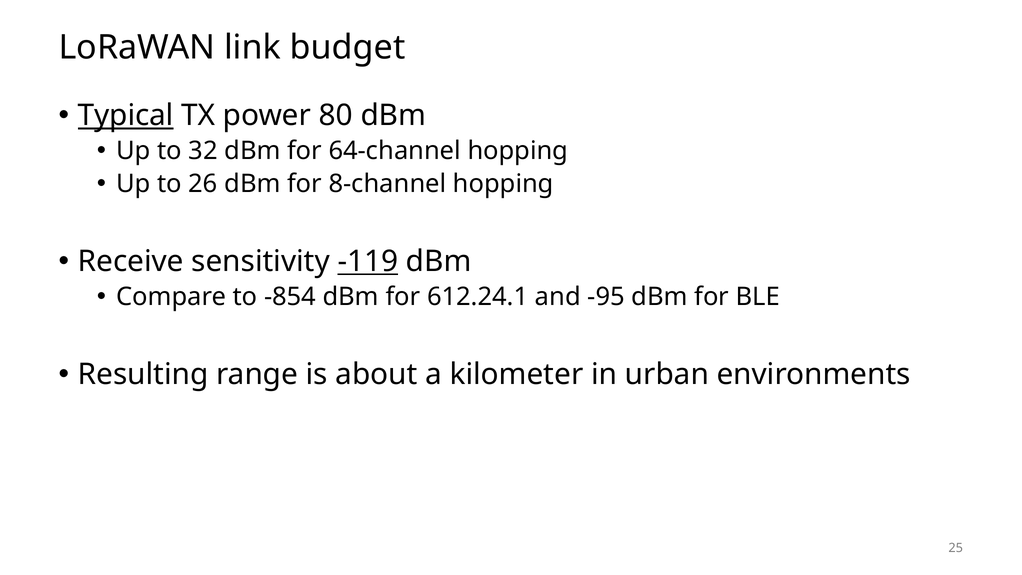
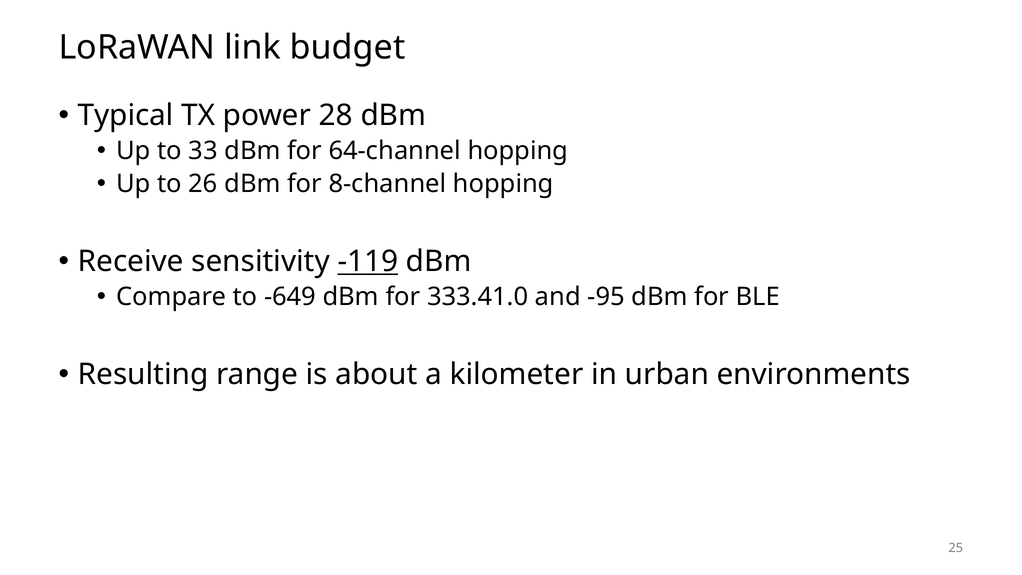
Typical underline: present -> none
80: 80 -> 28
32: 32 -> 33
-854: -854 -> -649
612.24.1: 612.24.1 -> 333.41.0
